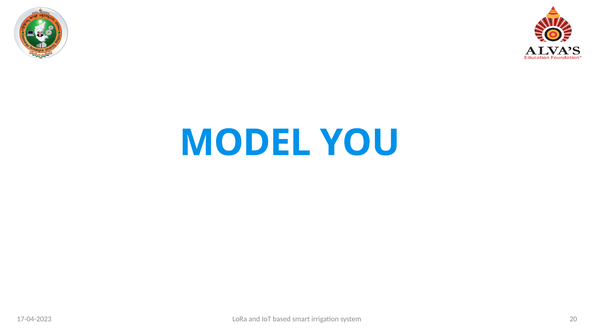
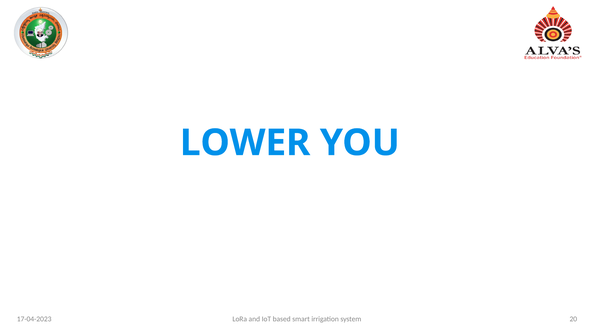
MODEL: MODEL -> LOWER
